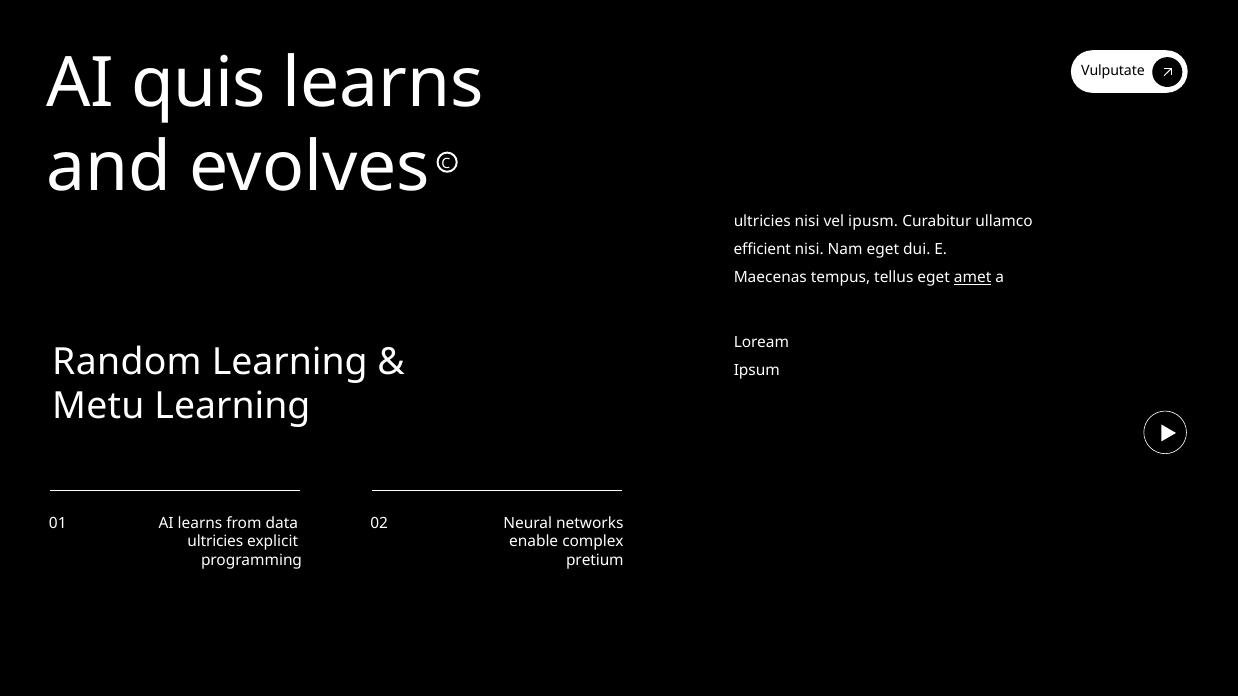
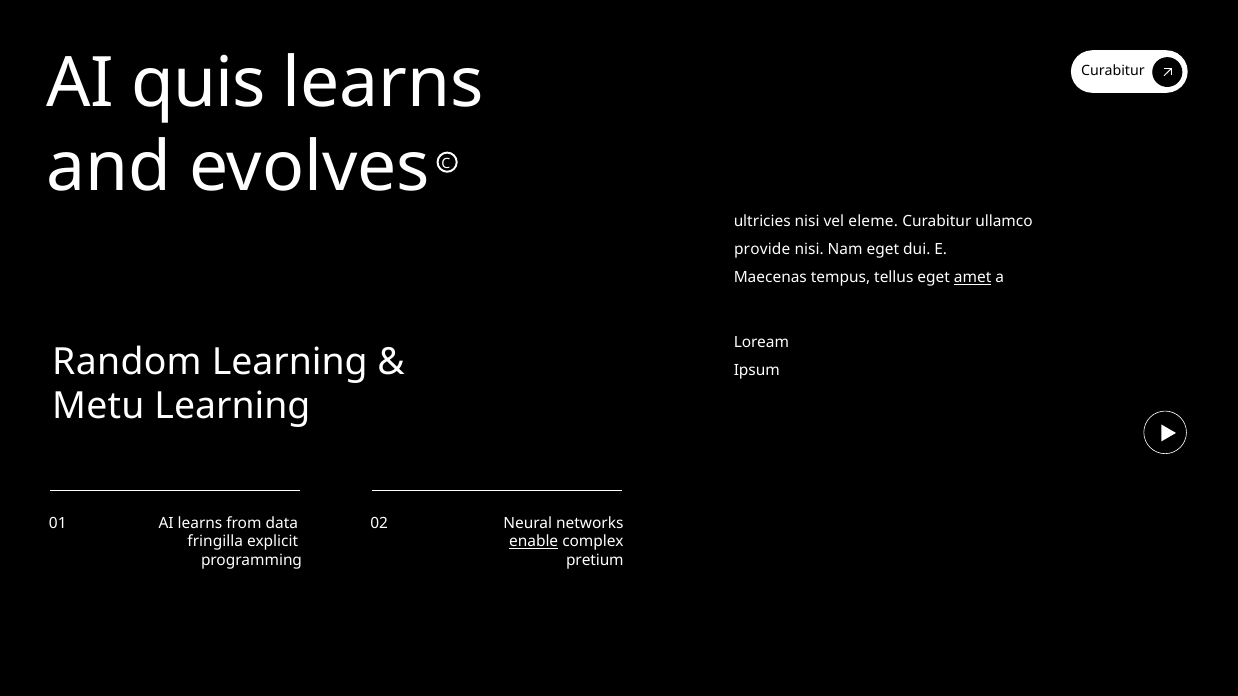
Vulputate at (1113, 71): Vulputate -> Curabitur
ipusm: ipusm -> eleme
efficient: efficient -> provide
ultricies at (215, 542): ultricies -> fringilla
enable underline: none -> present
